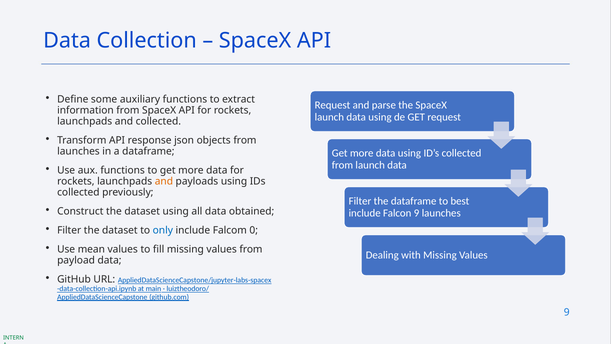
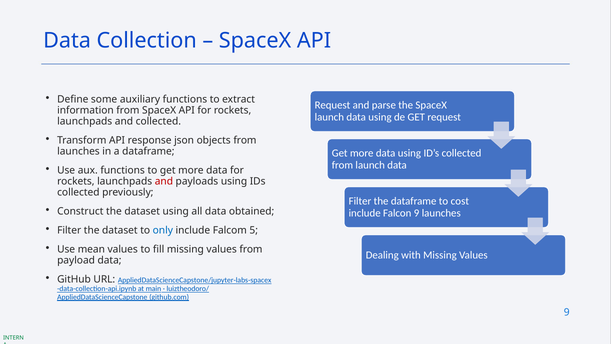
and at (164, 181) colour: orange -> red
best: best -> cost
0: 0 -> 5
